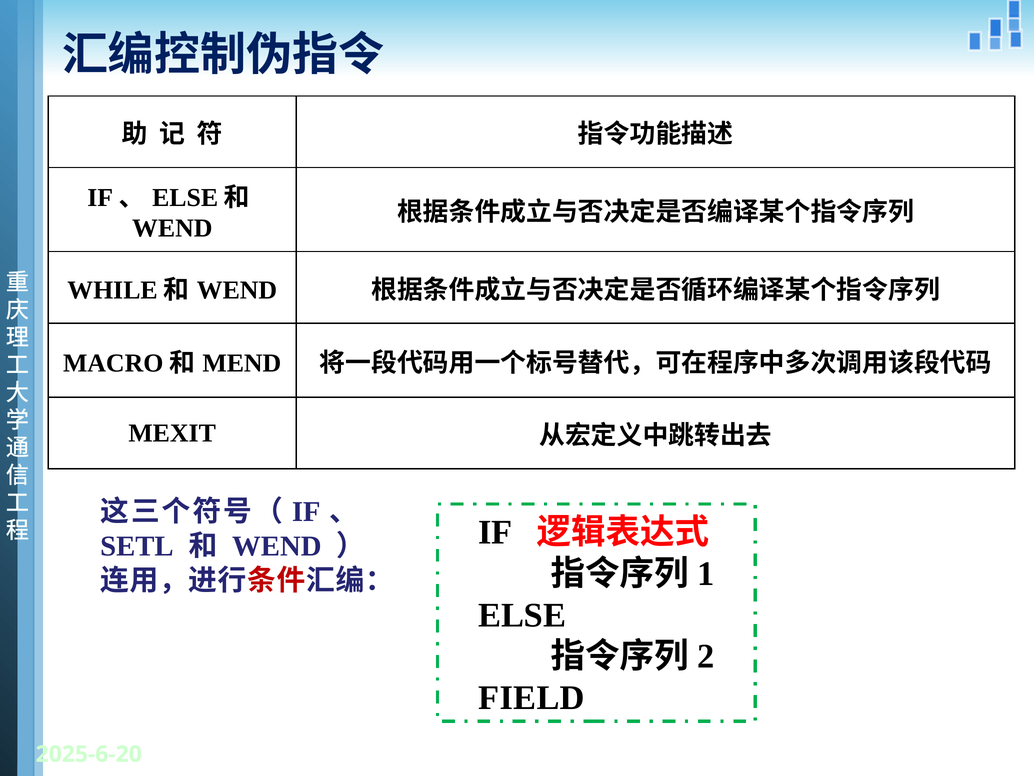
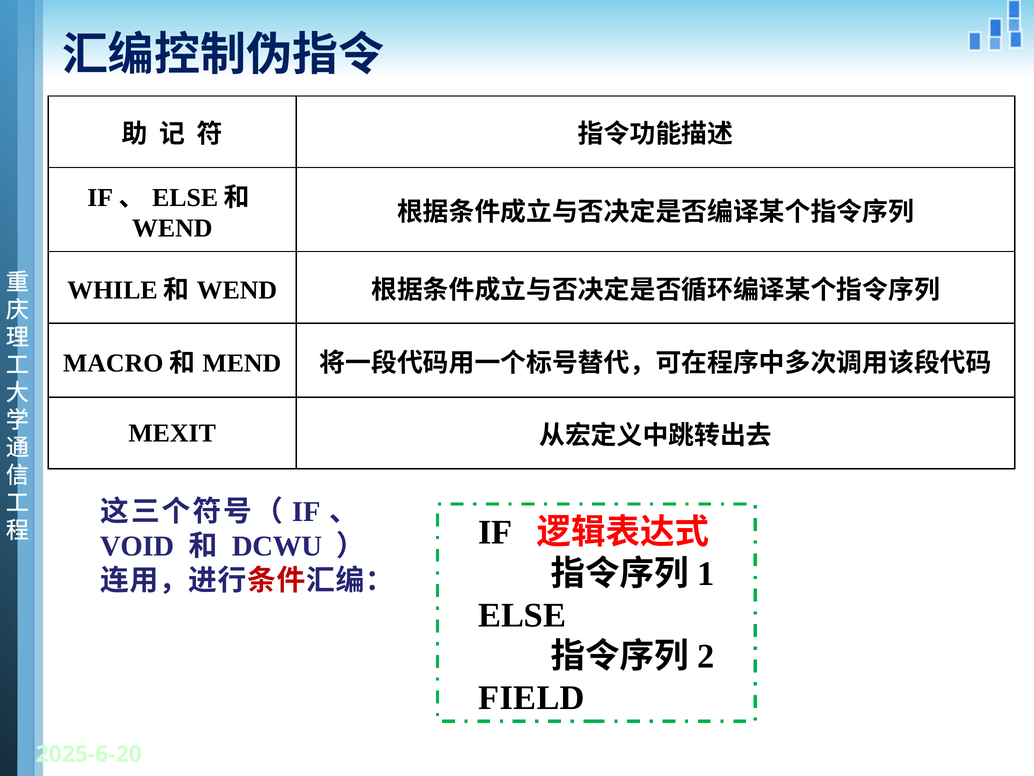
SETL: SETL -> VOID
WEND at (277, 546): WEND -> DCWU
